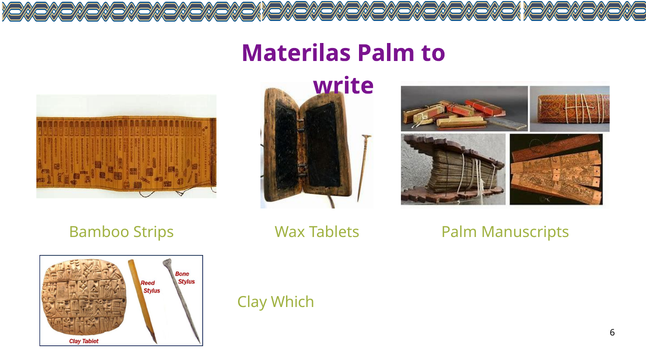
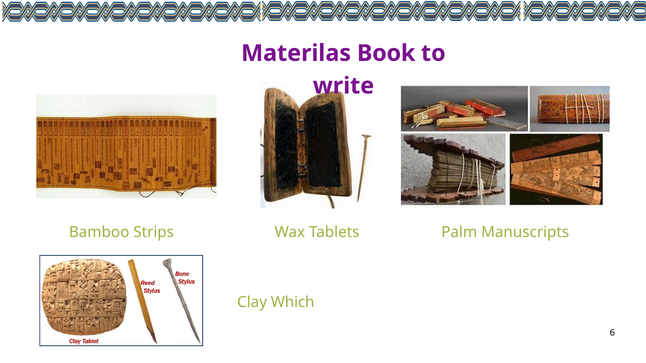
Materilas Palm: Palm -> Book
